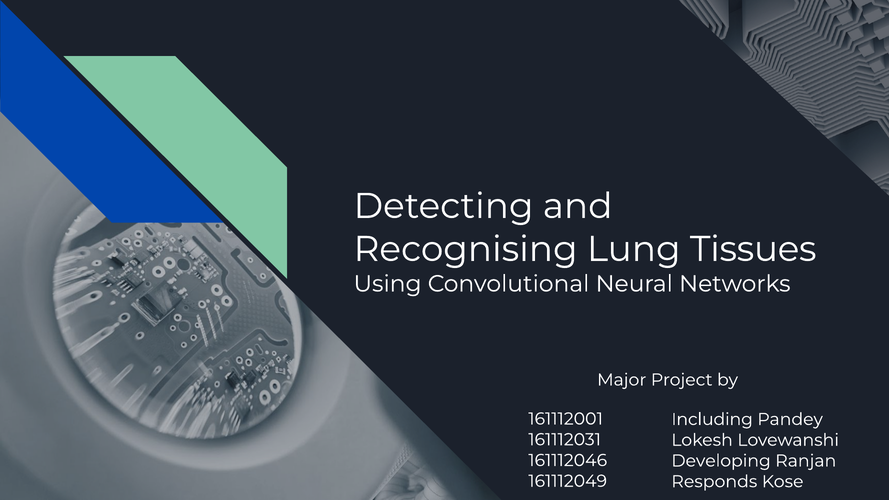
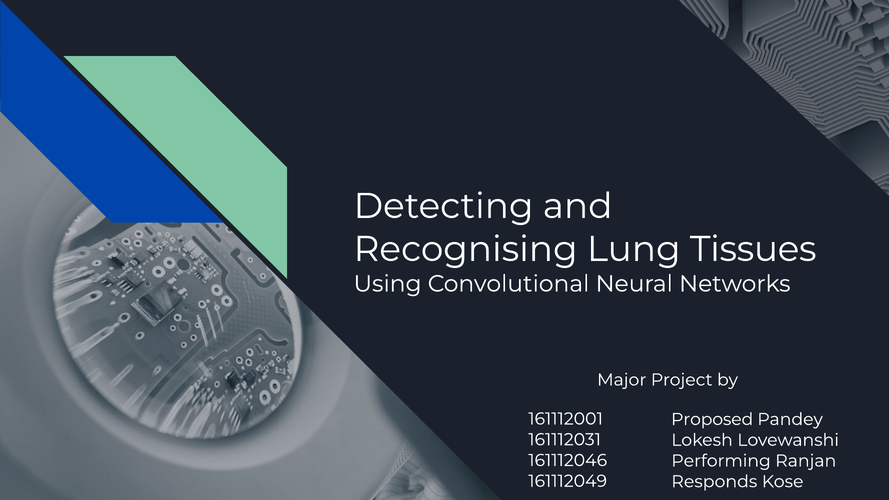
Including: Including -> Proposed
Developing: Developing -> Performing
